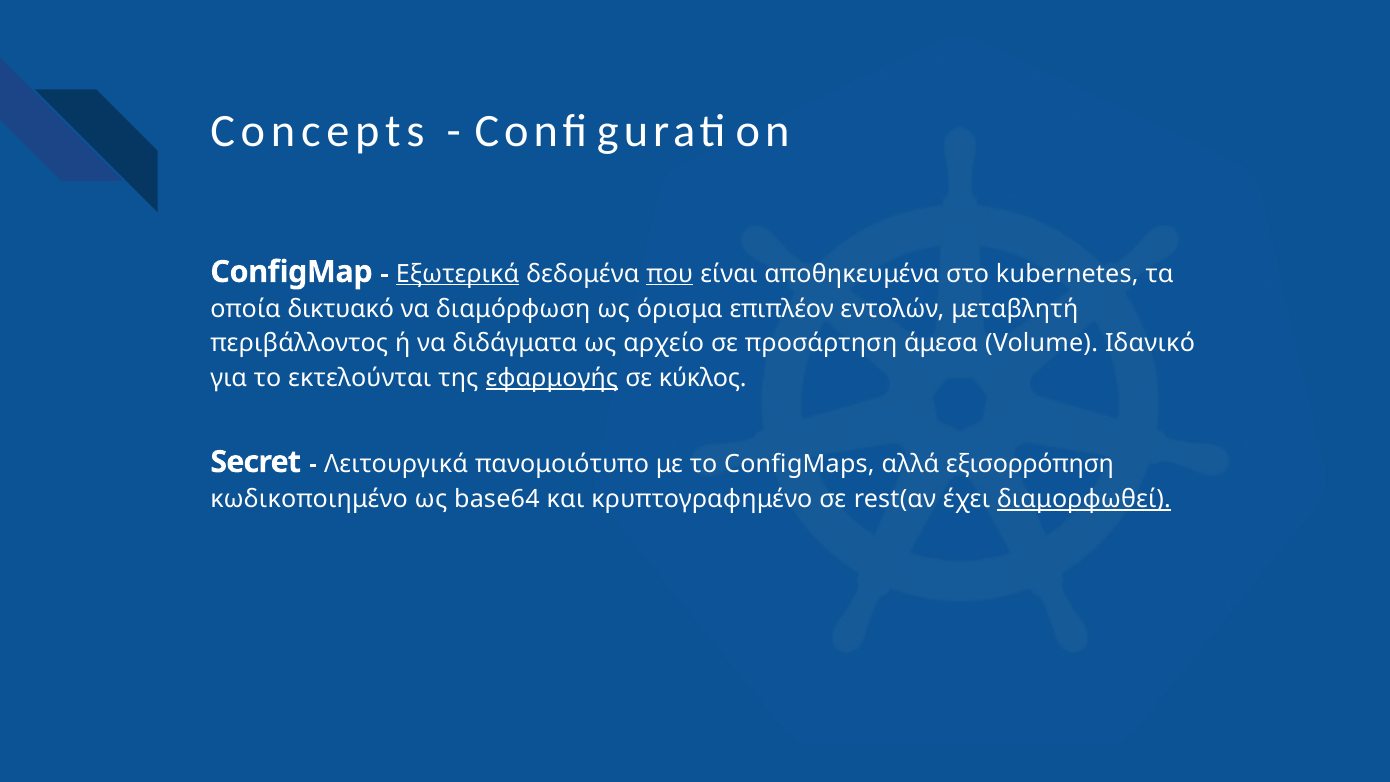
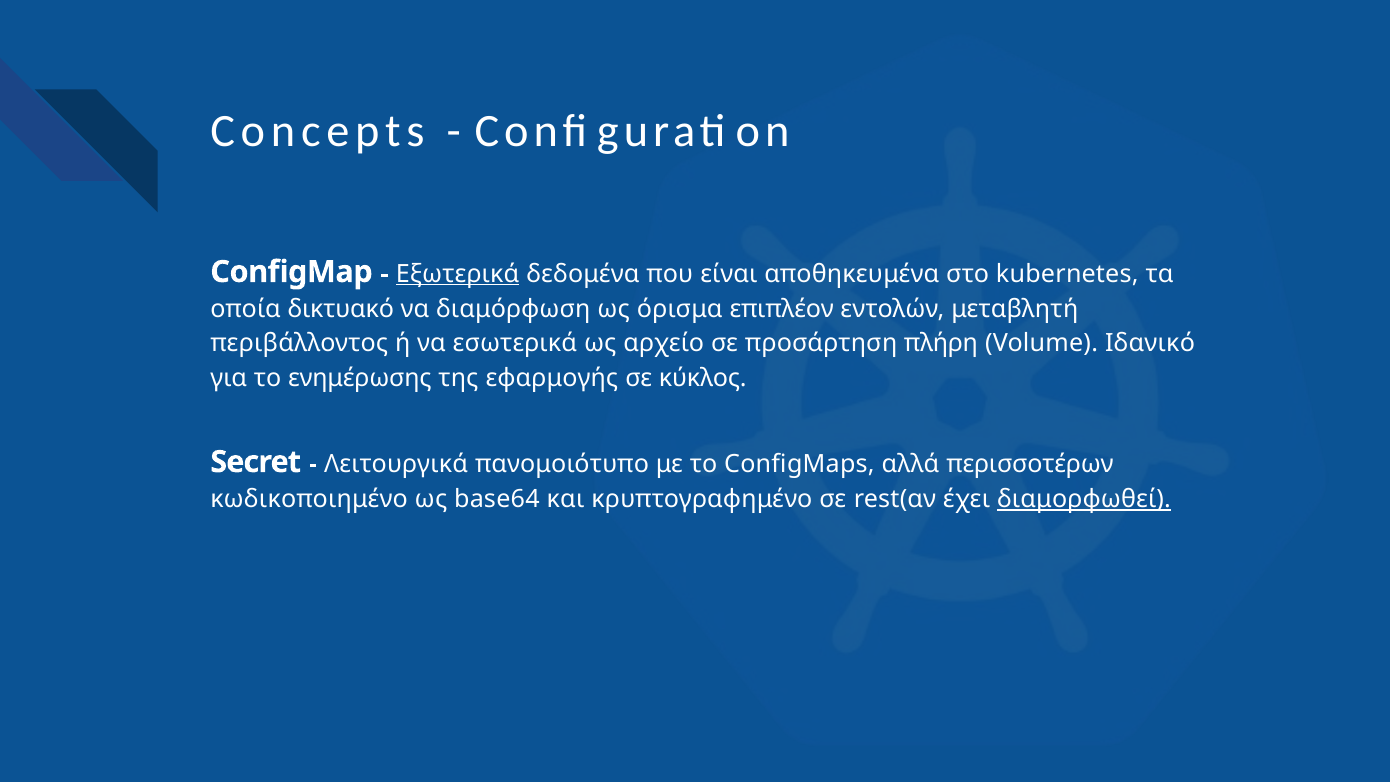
που underline: present -> none
διδάγματα: διδάγματα -> εσωτερικά
άμεσα: άμεσα -> πλήρη
εκτελούνται: εκτελούνται -> ενημέρωσης
εφαρμογής underline: present -> none
εξισορρόπηση: εξισορρόπηση -> περισσοτέρων
